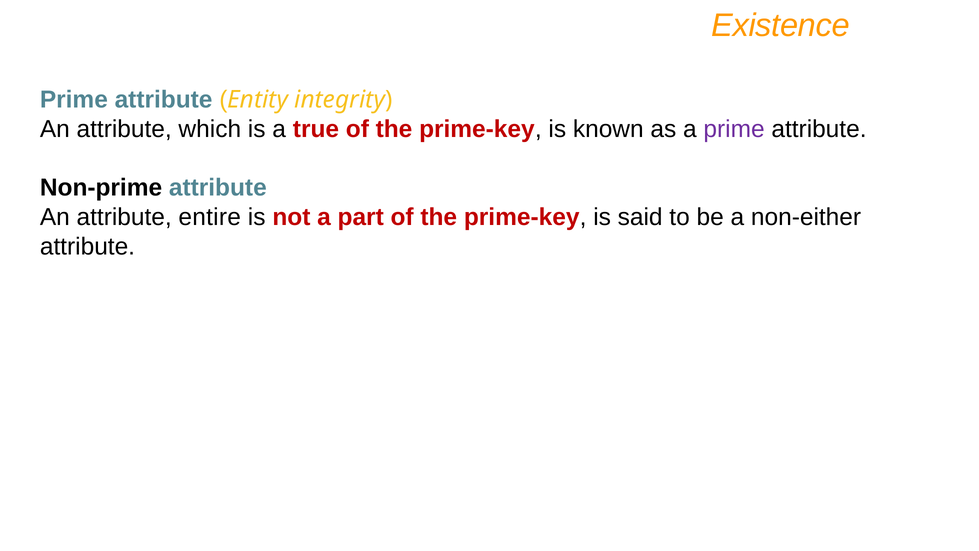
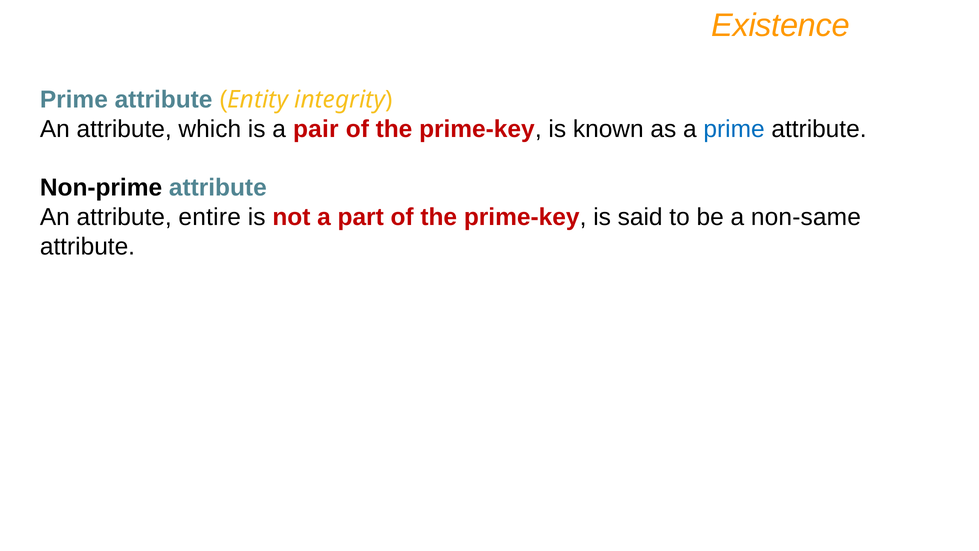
true: true -> pair
prime at (734, 129) colour: purple -> blue
non-either: non-either -> non-same
